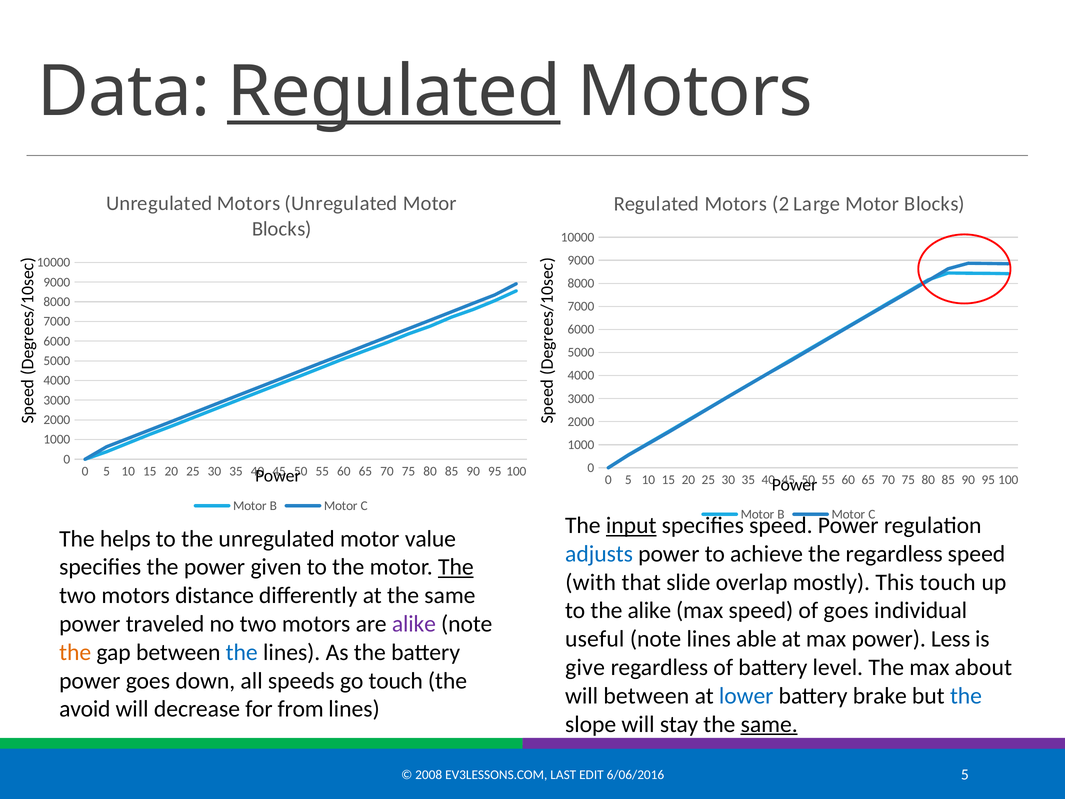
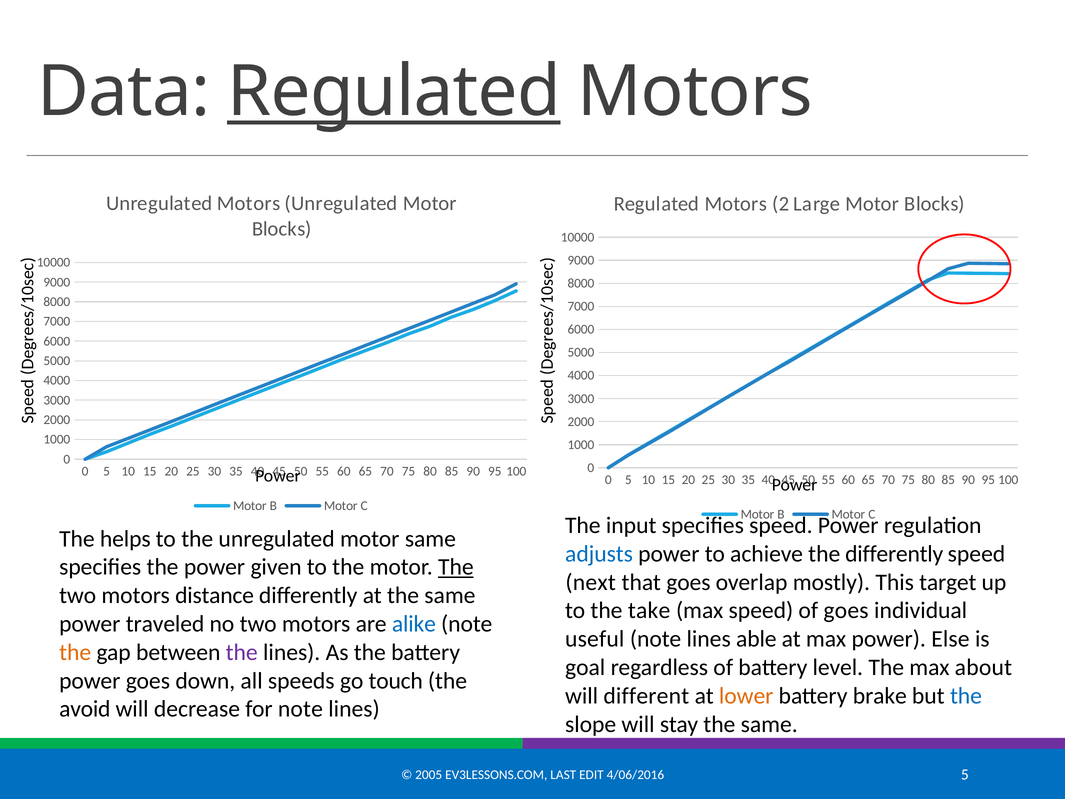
input underline: present -> none
motor value: value -> same
the regardless: regardless -> differently
with: with -> next
that slide: slide -> goes
This touch: touch -> target
the alike: alike -> take
alike at (414, 624) colour: purple -> blue
Less: Less -> Else
the at (242, 652) colour: blue -> purple
give: give -> goal
will between: between -> different
lower colour: blue -> orange
for from: from -> note
same at (769, 724) underline: present -> none
2008: 2008 -> 2005
6/06/2016: 6/06/2016 -> 4/06/2016
